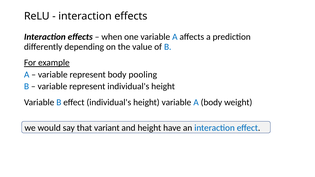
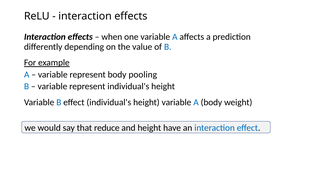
variant: variant -> reduce
